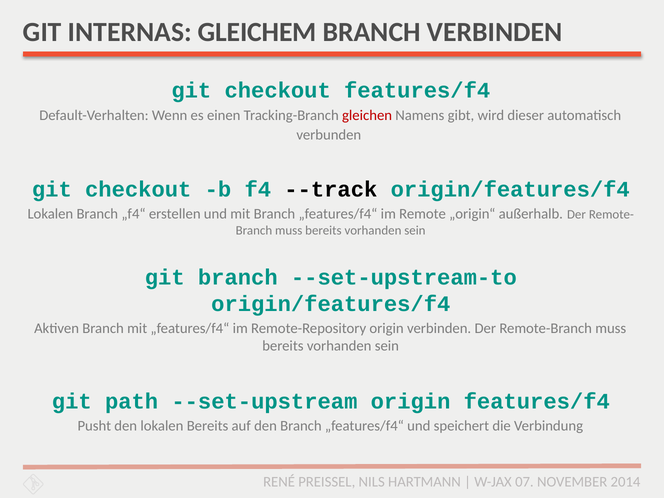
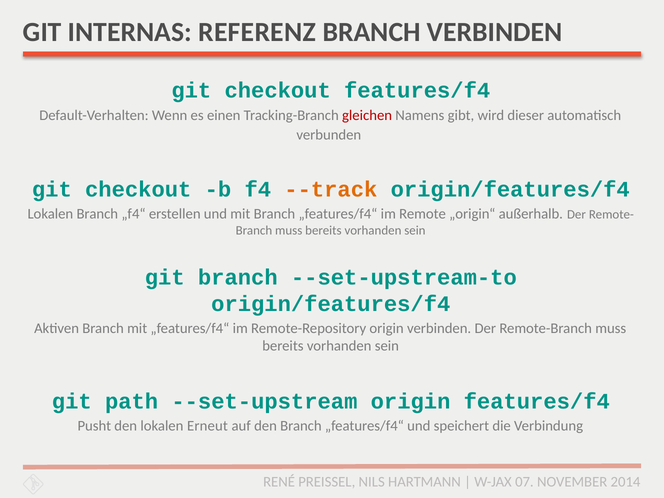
GLEICHEM: GLEICHEM -> REFERENZ
--track colour: black -> orange
lokalen Bereits: Bereits -> Erneut
